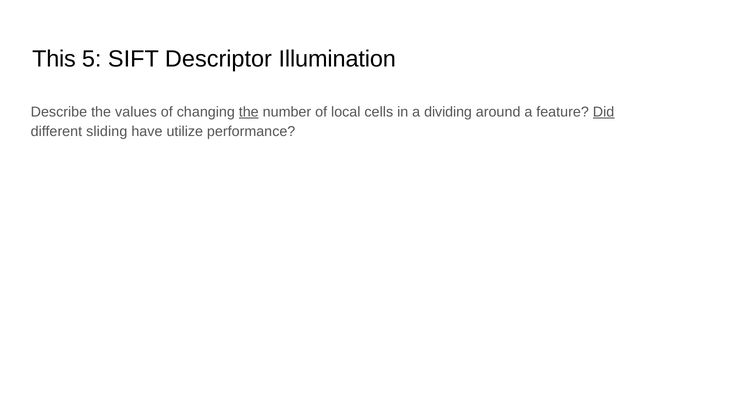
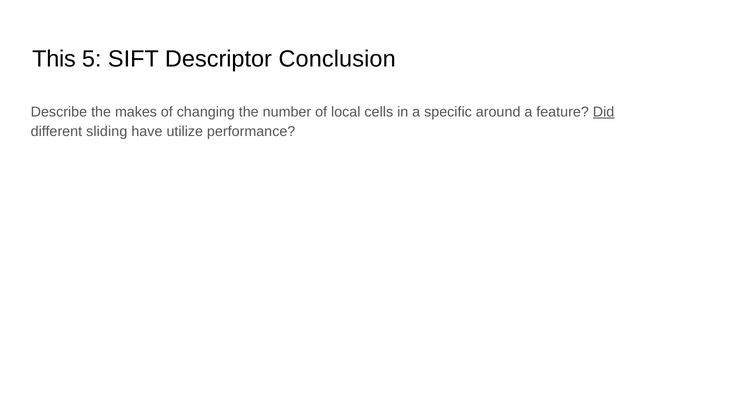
Illumination: Illumination -> Conclusion
values: values -> makes
the at (249, 112) underline: present -> none
dividing: dividing -> specific
